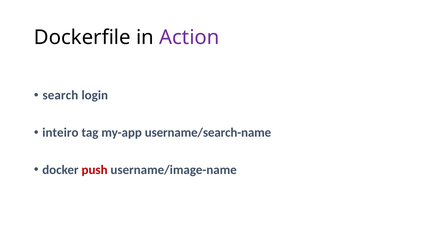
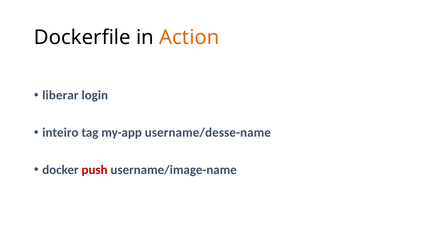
Action colour: purple -> orange
search: search -> liberar
username/search-name: username/search-name -> username/desse-name
